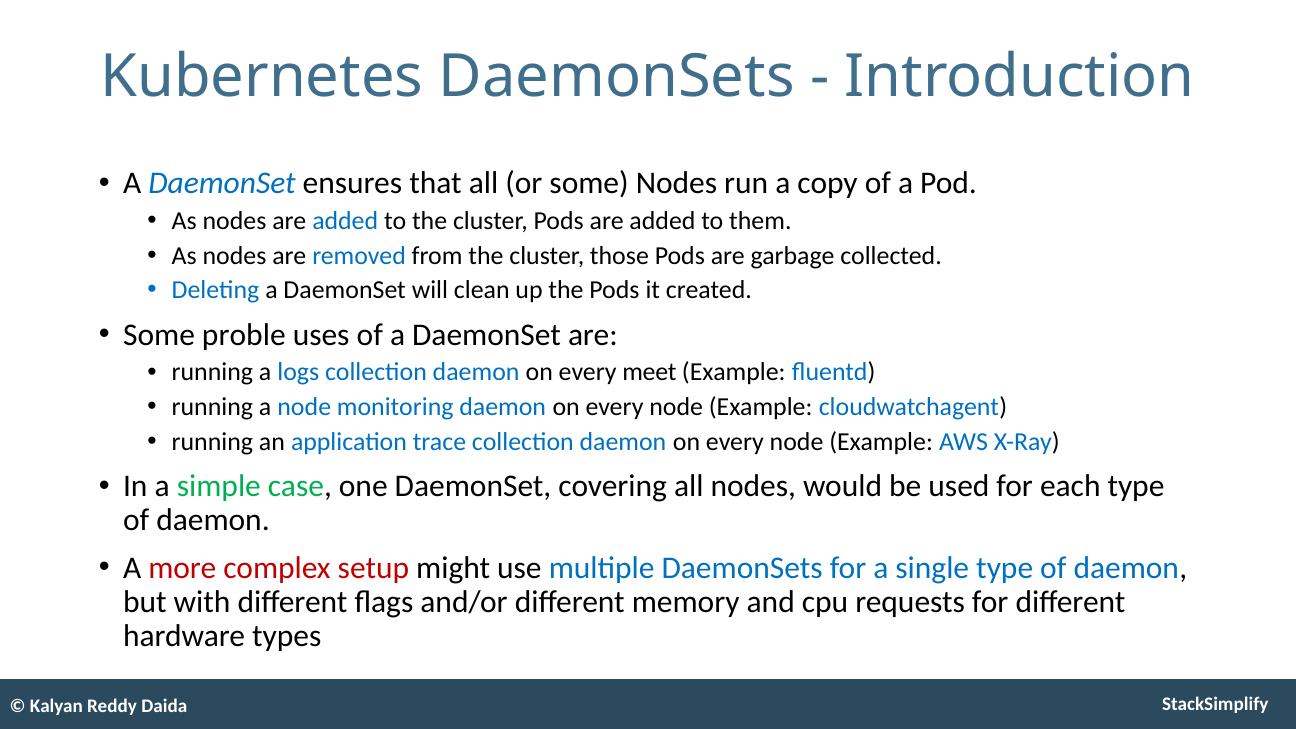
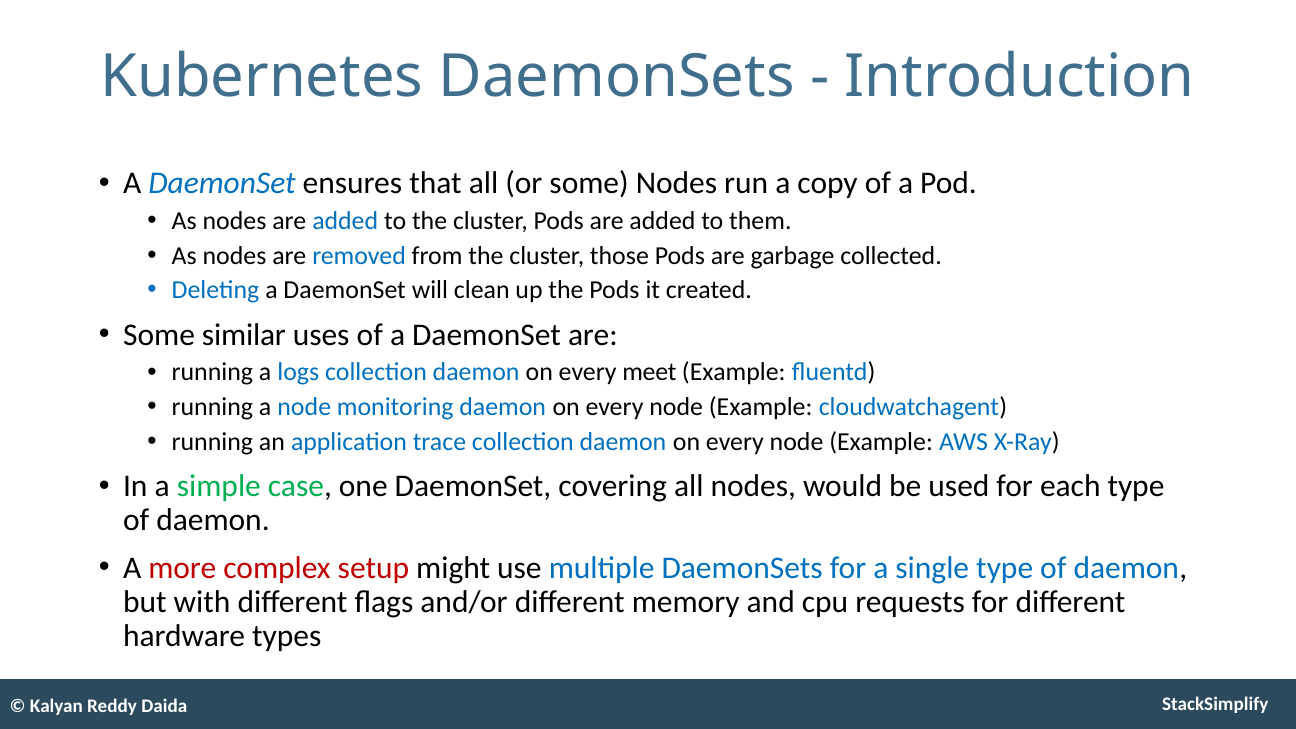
proble: proble -> similar
